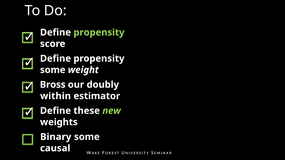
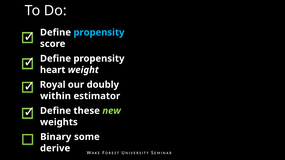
propensity at (99, 32) colour: light green -> light blue
some at (53, 70): some -> heart
Bross: Bross -> Royal
causal: causal -> derive
